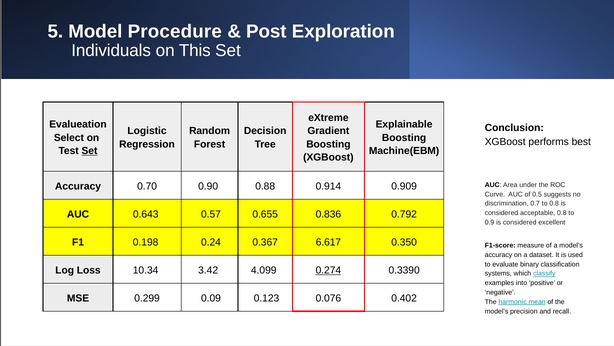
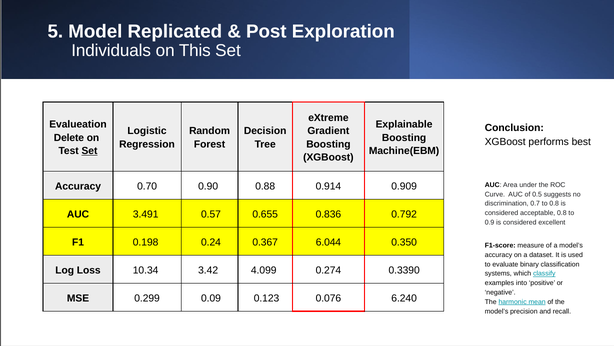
Procedure: Procedure -> Replicated
Select: Select -> Delete
0.643: 0.643 -> 3.491
6.617: 6.617 -> 6.044
0.274 underline: present -> none
0.402: 0.402 -> 6.240
